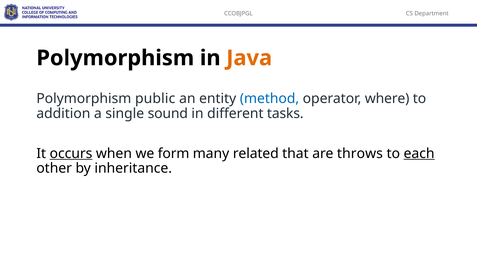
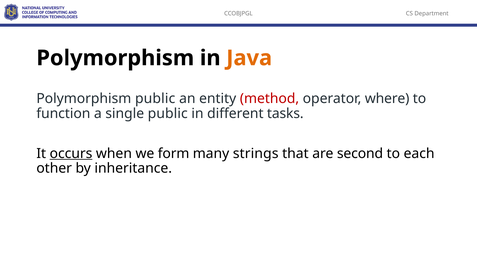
method colour: blue -> red
addition: addition -> function
single sound: sound -> public
related: related -> strings
throws: throws -> second
each underline: present -> none
